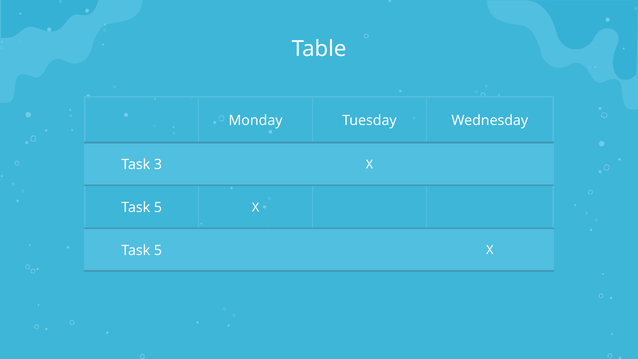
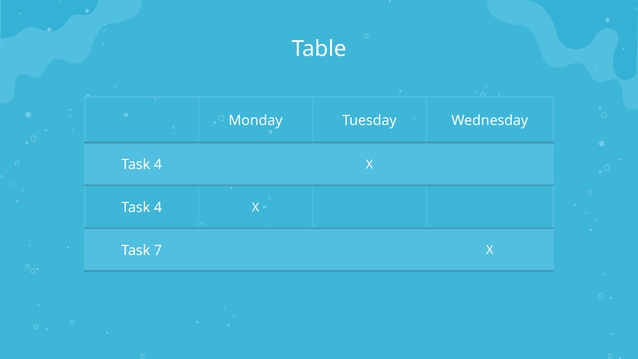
3 at (158, 165): 3 -> 4
5 at (158, 208): 5 -> 4
5 at (158, 250): 5 -> 7
